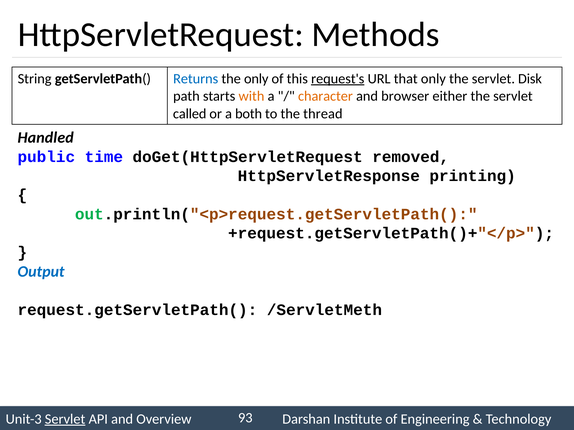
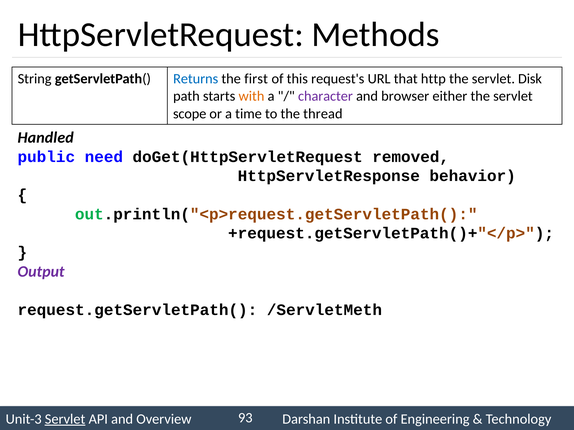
the only: only -> first
request's underline: present -> none
that only: only -> http
character colour: orange -> purple
called: called -> scope
both: both -> time
time: time -> need
printing: printing -> behavior
Output colour: blue -> purple
